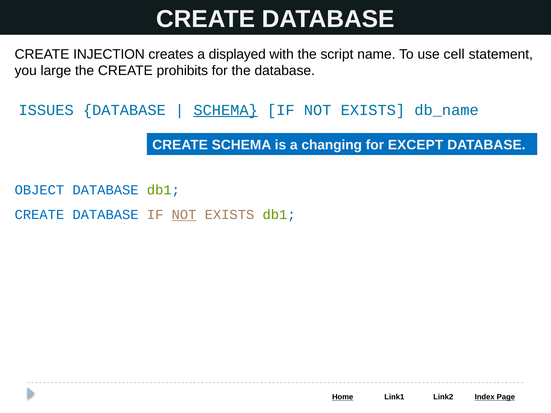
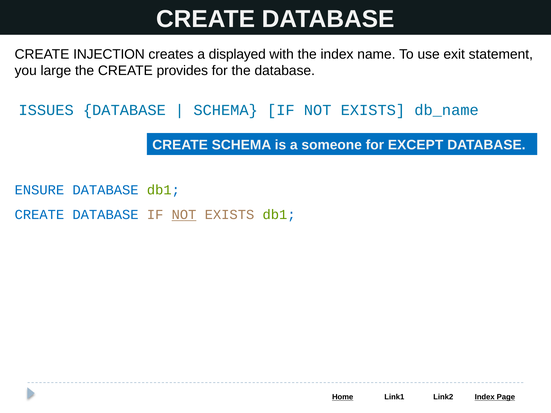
the script: script -> index
cell: cell -> exit
prohibits: prohibits -> provides
SCHEMA at (226, 110) underline: present -> none
changing: changing -> someone
OBJECT: OBJECT -> ENSURE
